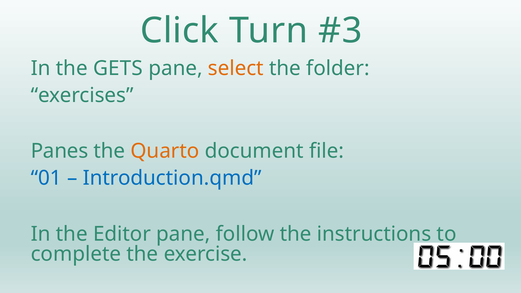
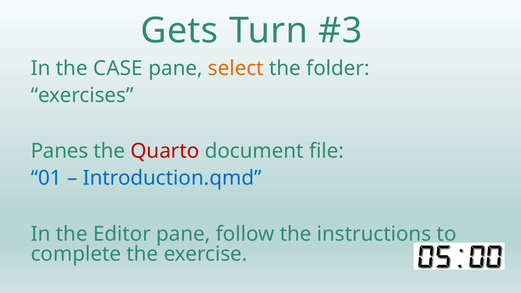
Click: Click -> Gets
GETS: GETS -> CASE
Quarto colour: orange -> red
